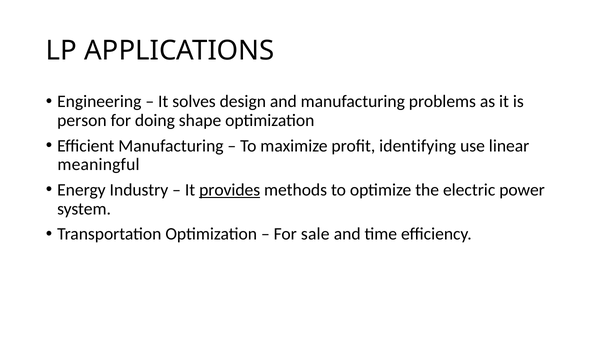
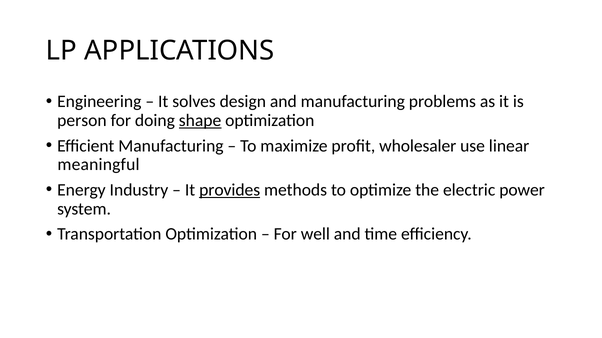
shape underline: none -> present
identifying: identifying -> wholesaler
sale: sale -> well
